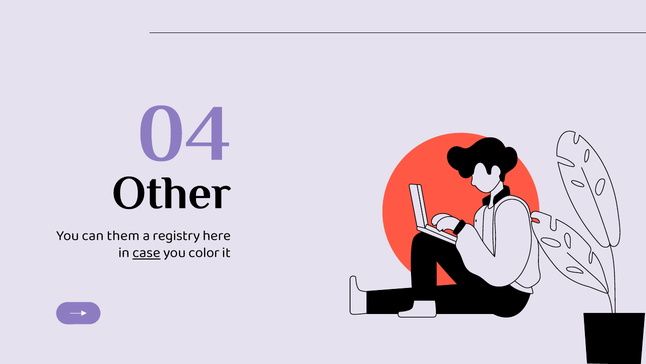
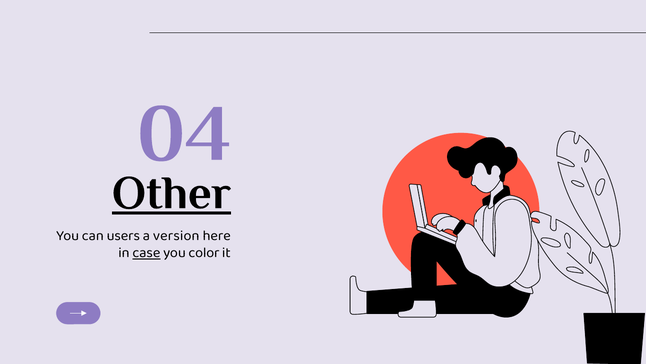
Other underline: none -> present
them: them -> users
registry: registry -> version
